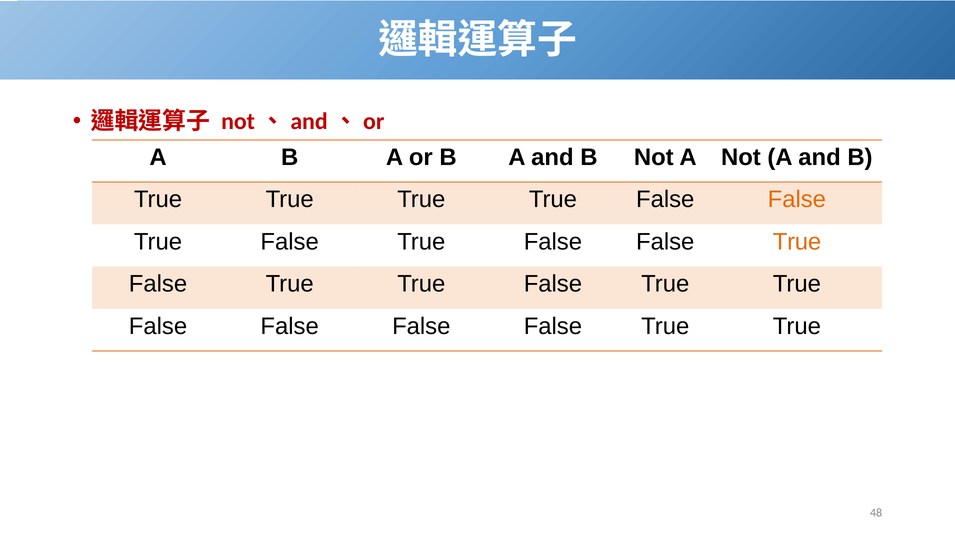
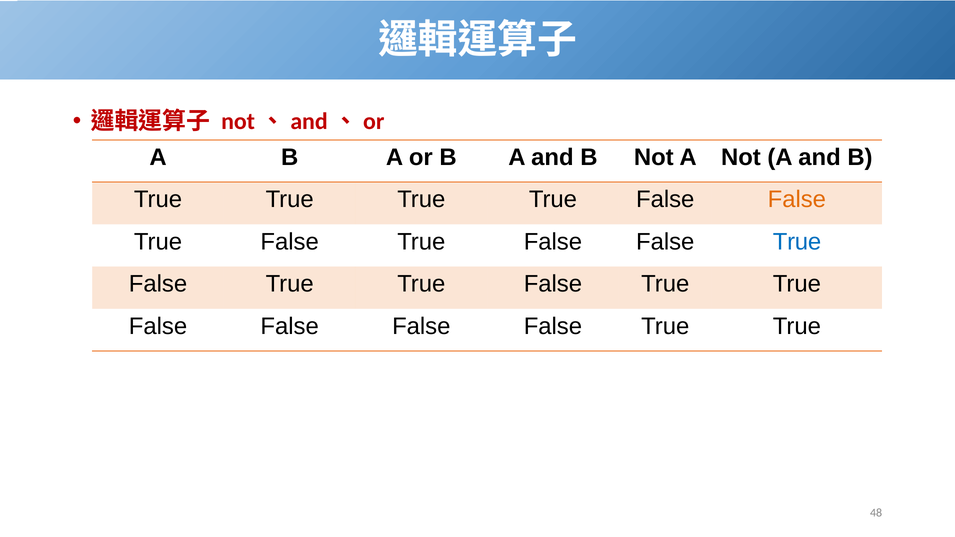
True at (797, 242) colour: orange -> blue
